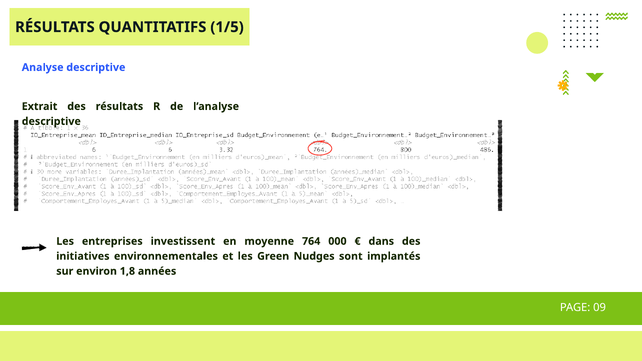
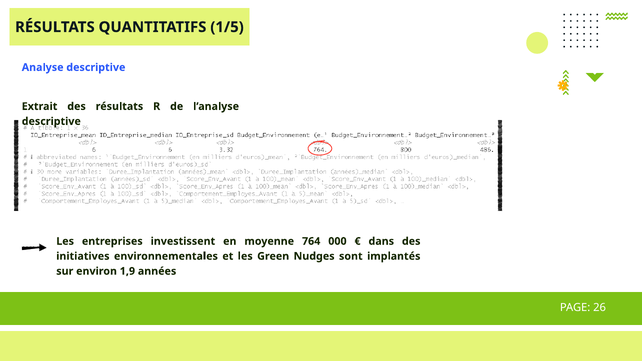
1,8: 1,8 -> 1,9
09: 09 -> 26
